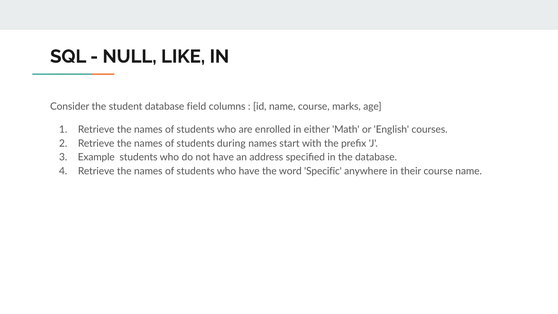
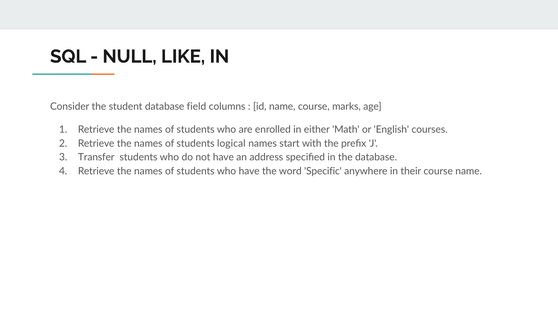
during: during -> logical
Example: Example -> Transfer
